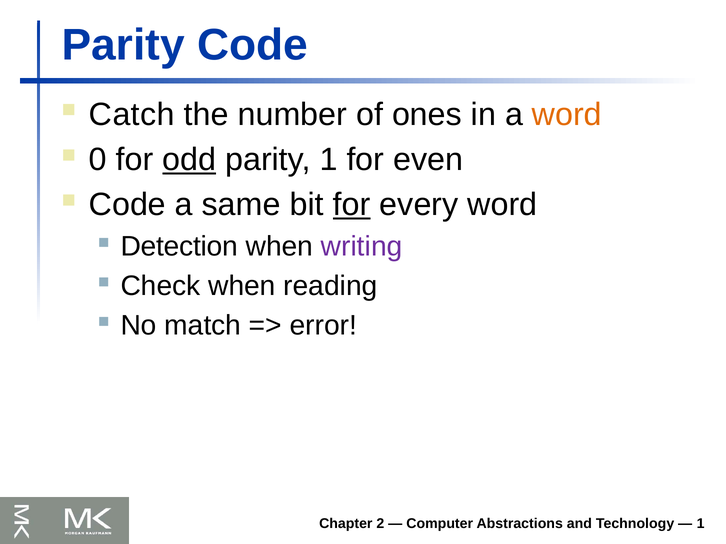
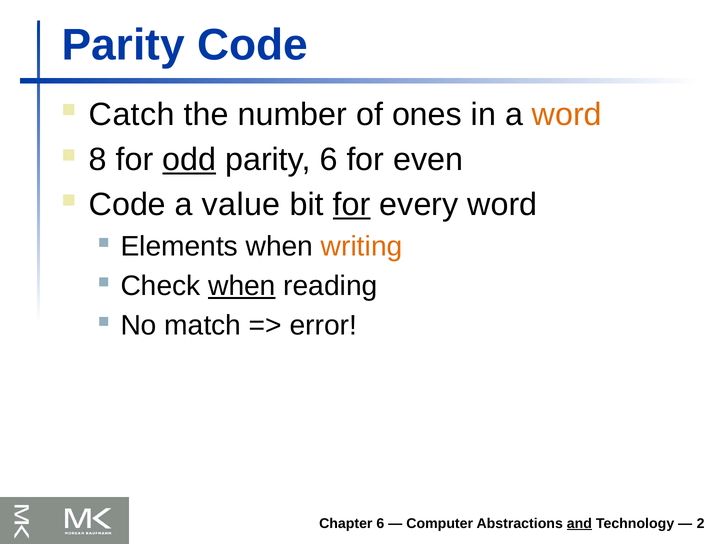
0: 0 -> 8
parity 1: 1 -> 6
same: same -> value
Detection: Detection -> Elements
writing colour: purple -> orange
when at (242, 286) underline: none -> present
Chapter 2: 2 -> 6
and underline: none -> present
1 at (701, 524): 1 -> 2
